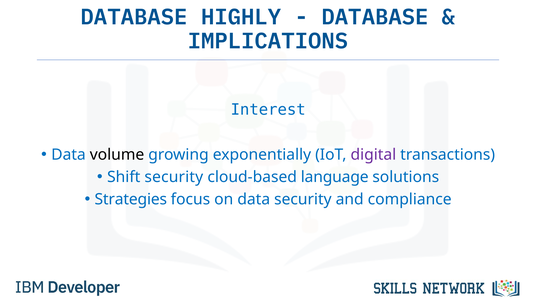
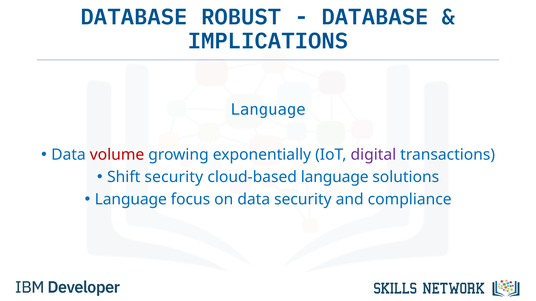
HIGHLY: HIGHLY -> ROBUST
Interest at (268, 110): Interest -> Language
volume colour: black -> red
Strategies at (131, 200): Strategies -> Language
